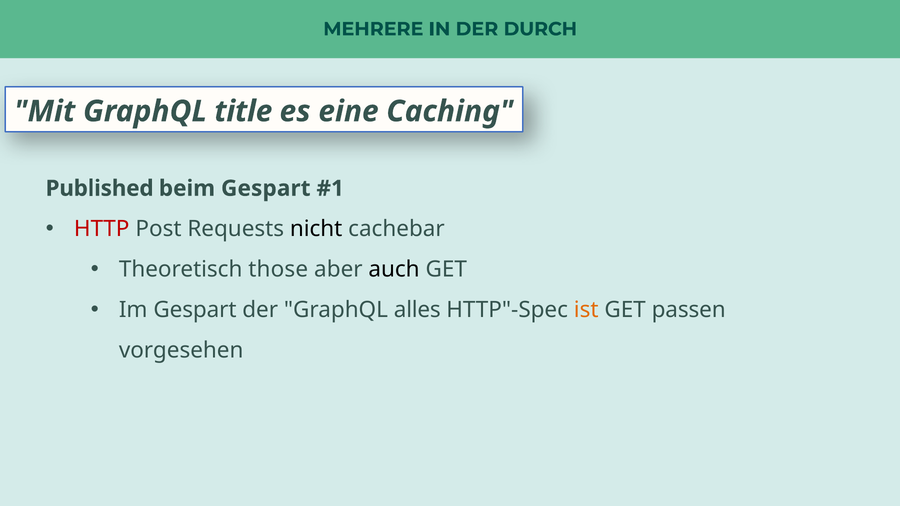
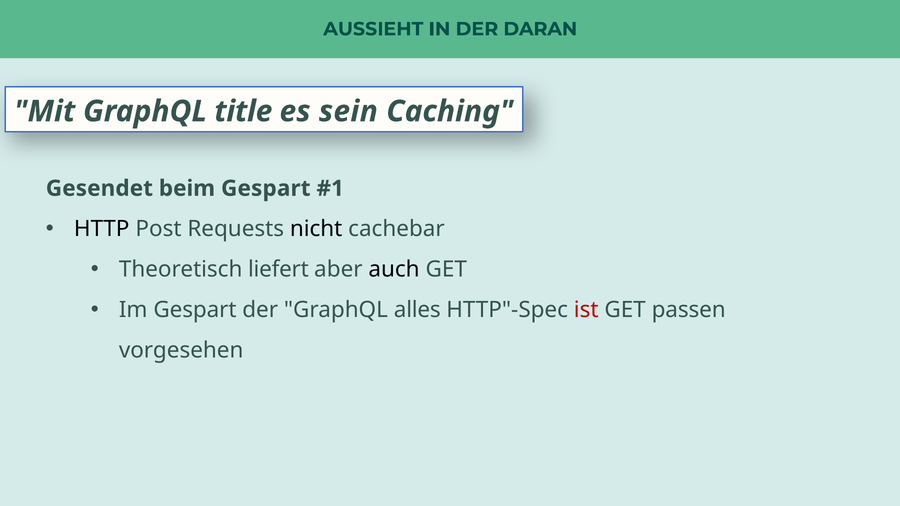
MEHRERE: MEHRERE -> AUSSIEHT
DURCH: DURCH -> DARAN
eine: eine -> sein
Published: Published -> Gesendet
HTTP colour: red -> black
those: those -> liefert
ist colour: orange -> red
